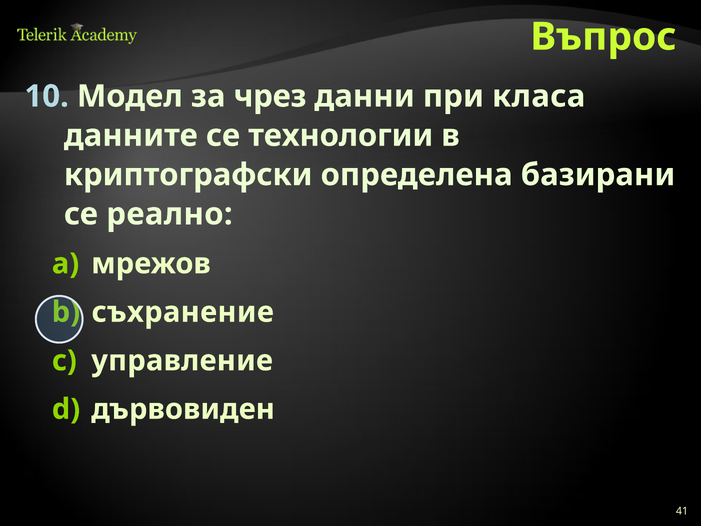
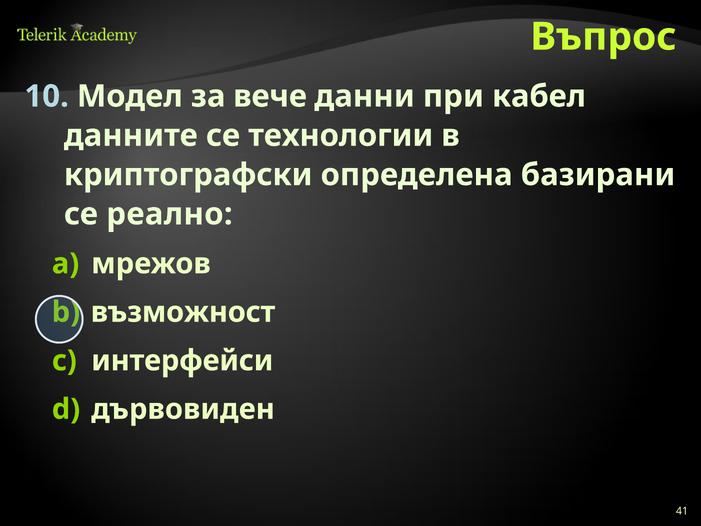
чрез: чрез -> вече
класа: класа -> кабел
съхранение: съхранение -> възможност
управление: управление -> интерфейси
